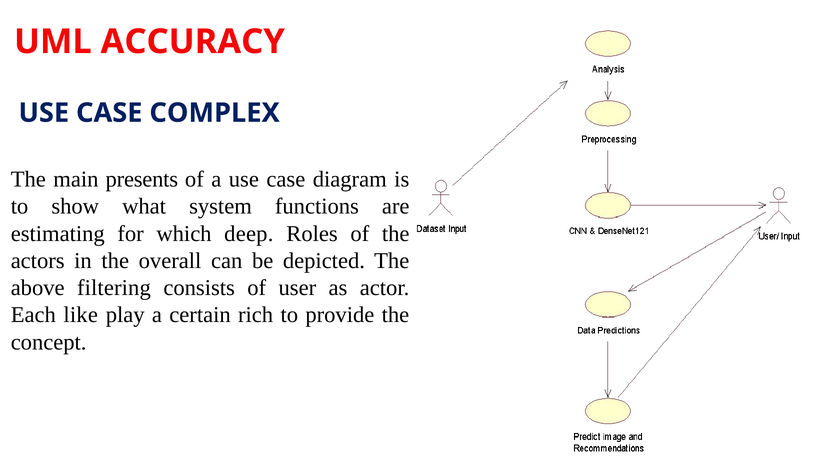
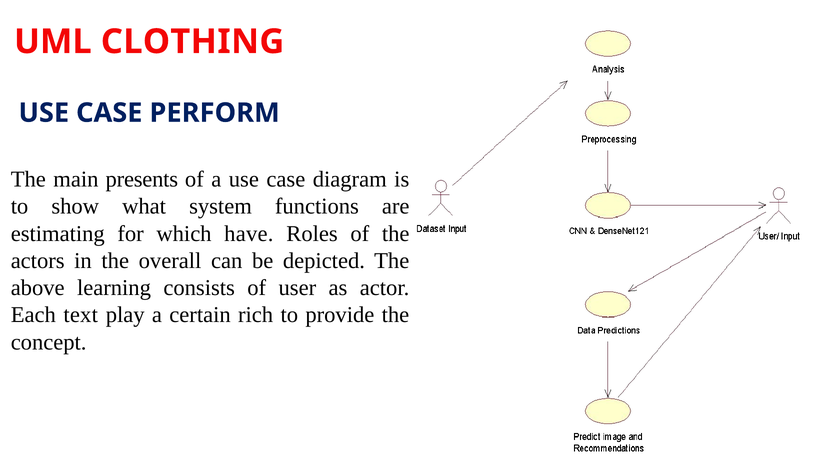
ACCURACY: ACCURACY -> CLOTHING
COMPLEX: COMPLEX -> PERFORM
deep: deep -> have
filtering: filtering -> learning
like: like -> text
